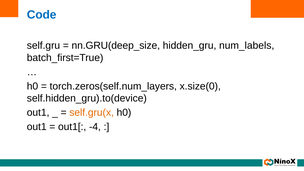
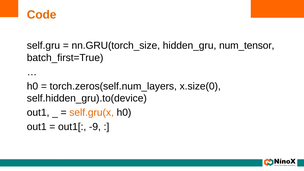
Code colour: blue -> orange
nn.GRU(deep_size: nn.GRU(deep_size -> nn.GRU(torch_size
num_labels: num_labels -> num_tensor
-4: -4 -> -9
